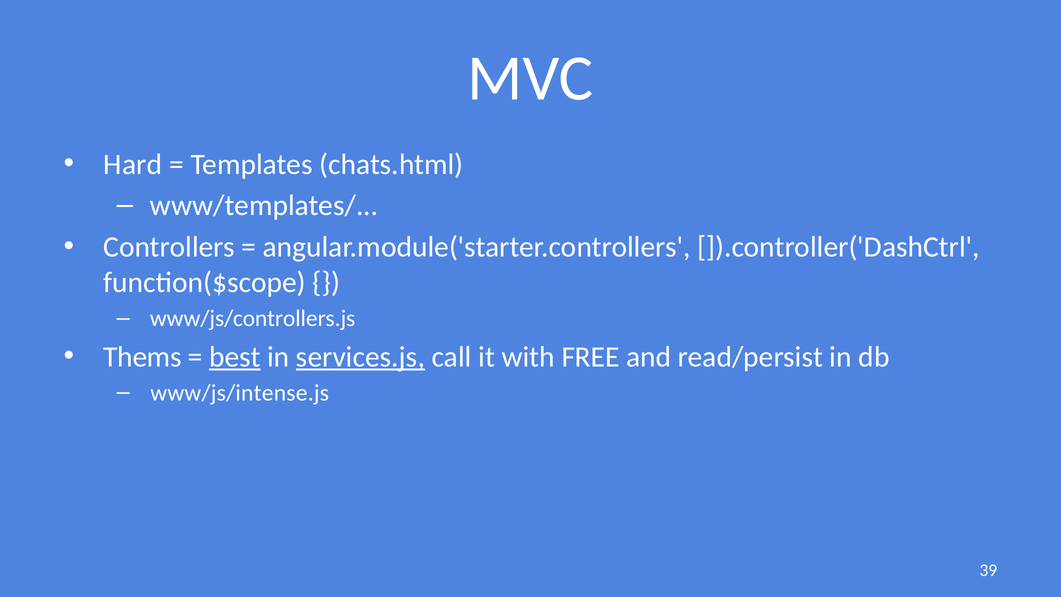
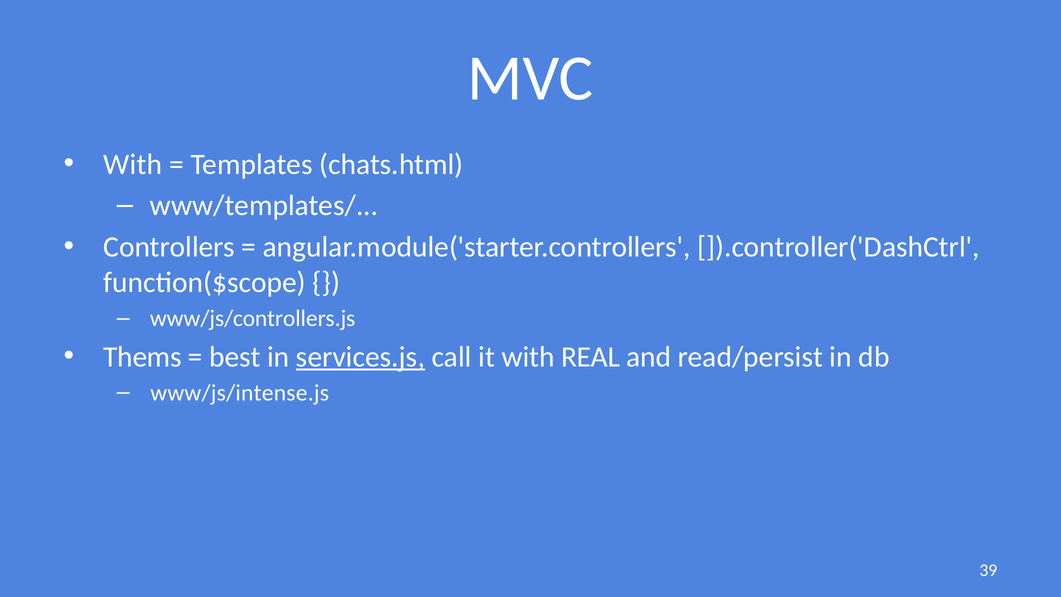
Hard at (133, 164): Hard -> With
best underline: present -> none
FREE: FREE -> REAL
